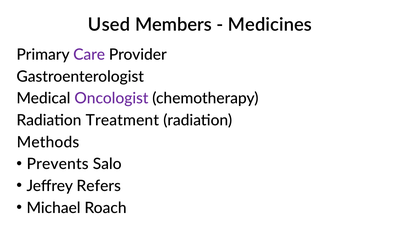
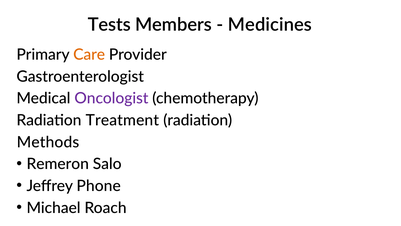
Used: Used -> Tests
Care colour: purple -> orange
Prevents: Prevents -> Remeron
Refers: Refers -> Phone
